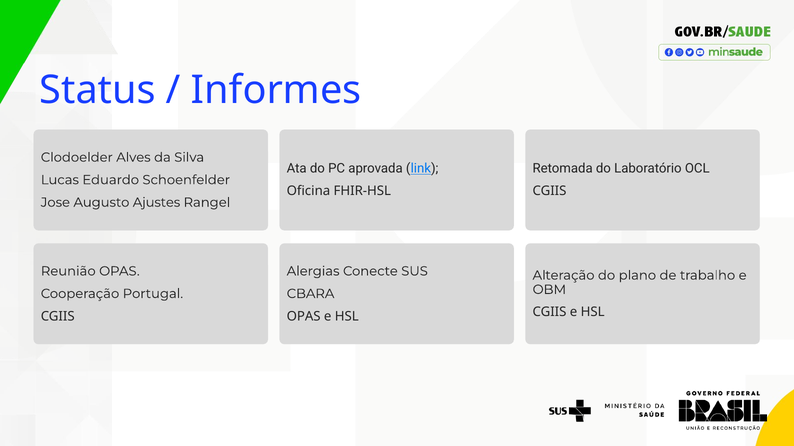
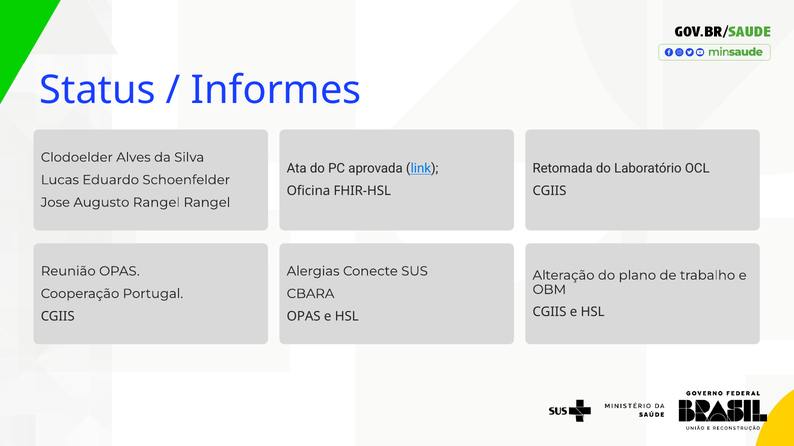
Augusto Ajustes: Ajustes -> Rangel
